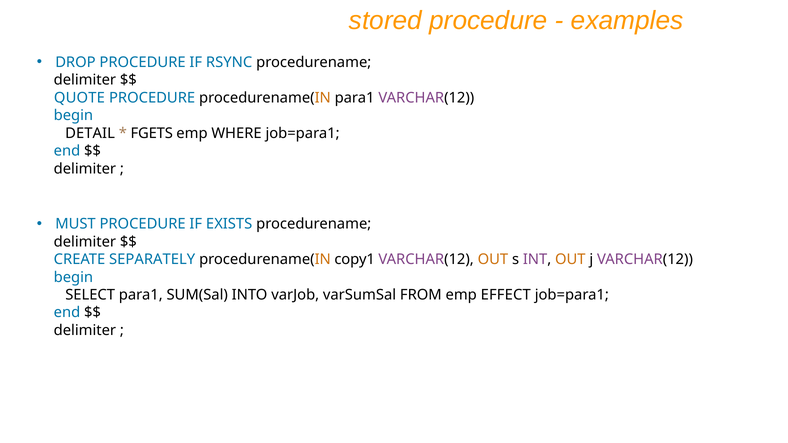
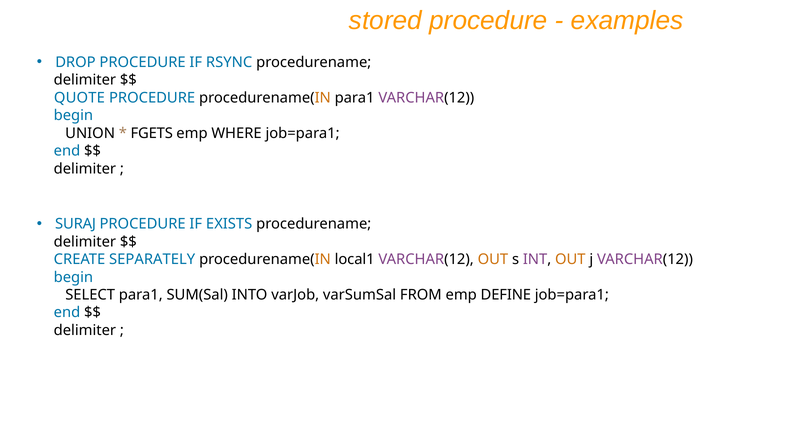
DETAIL: DETAIL -> UNION
MUST: MUST -> SURAJ
copy1: copy1 -> local1
EFFECT: EFFECT -> DEFINE
